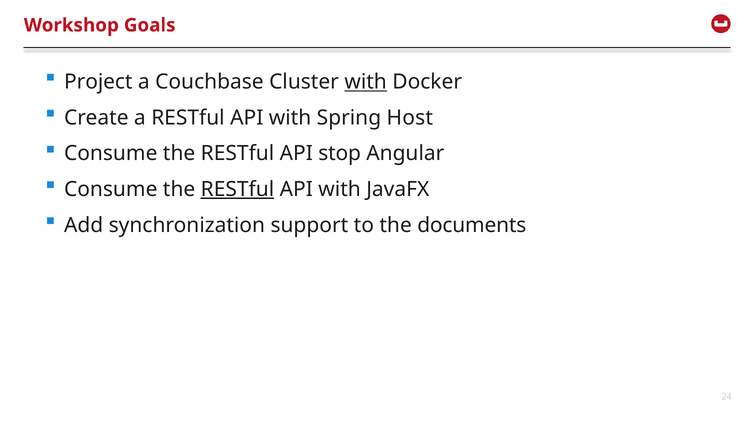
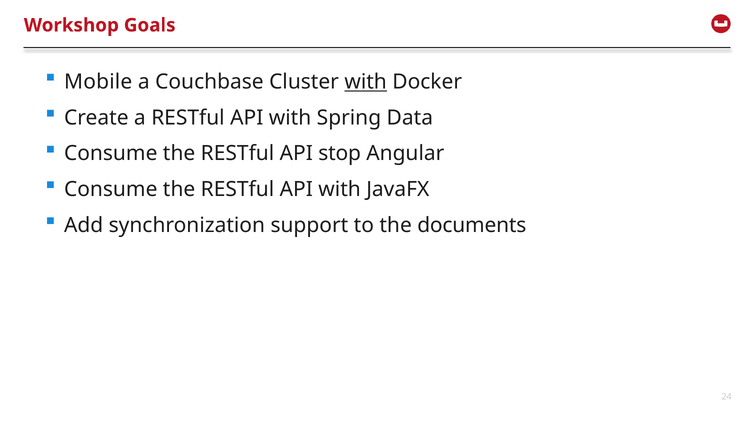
Project: Project -> Mobile
Host: Host -> Data
RESTful at (237, 189) underline: present -> none
